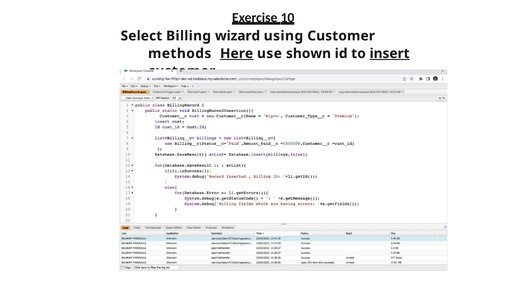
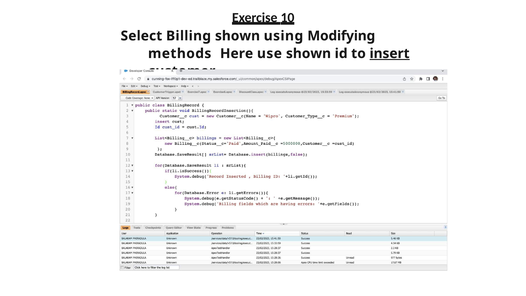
Billing wizard: wizard -> shown
using Customer: Customer -> Modifying
Here underline: present -> none
